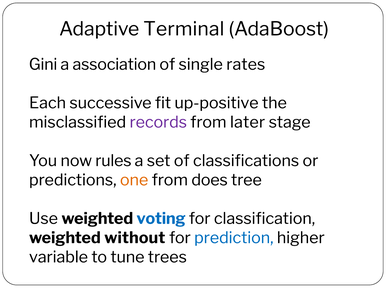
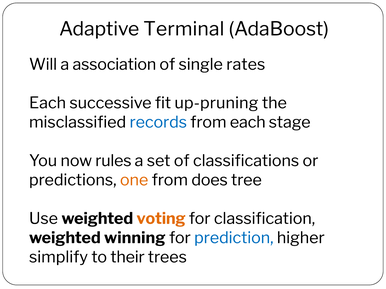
Gini: Gini -> Will
up-positive: up-positive -> up-pruning
records colour: purple -> blue
from later: later -> each
voting colour: blue -> orange
without: without -> winning
variable: variable -> simplify
tune: tune -> their
